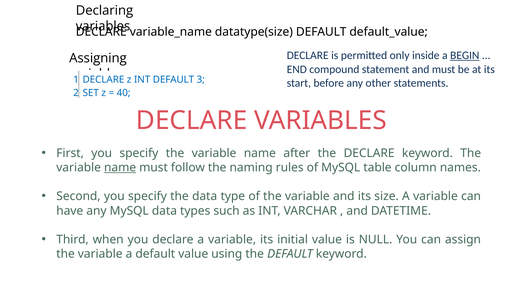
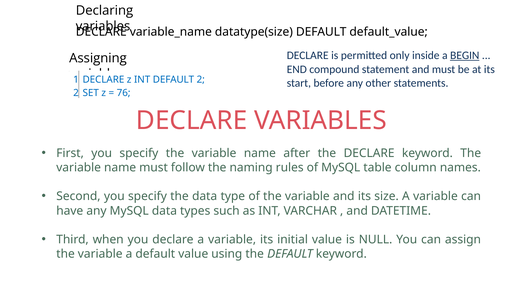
DEFAULT 3: 3 -> 2
40: 40 -> 76
name at (120, 168) underline: present -> none
